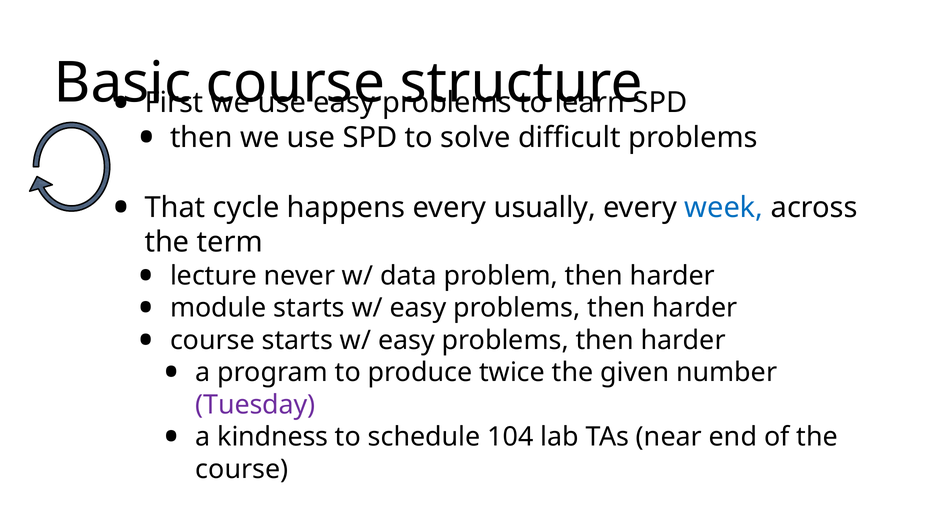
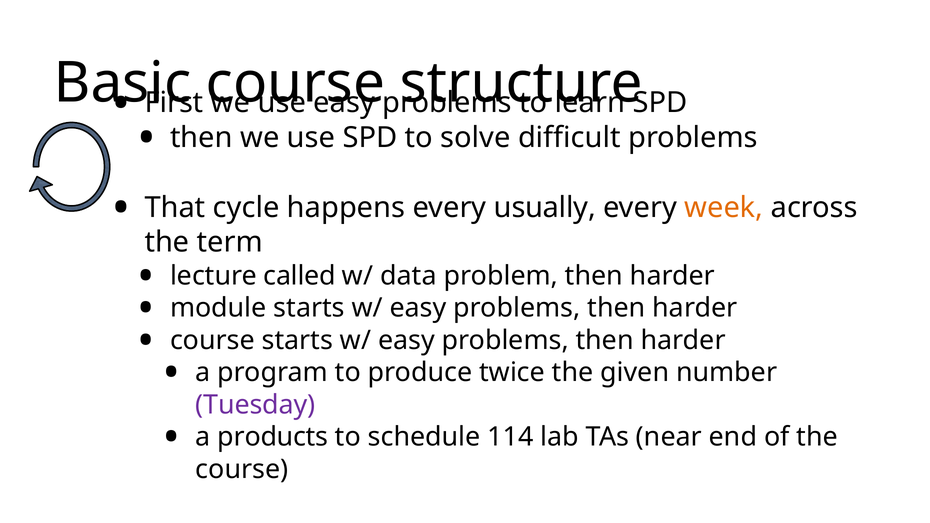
week colour: blue -> orange
never: never -> called
kindness: kindness -> products
104: 104 -> 114
